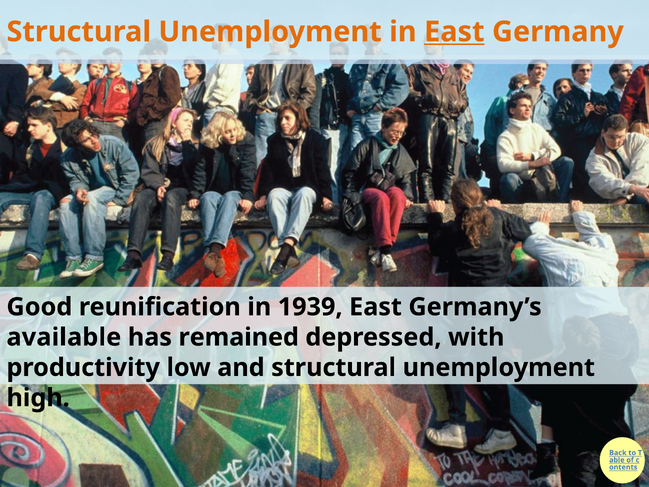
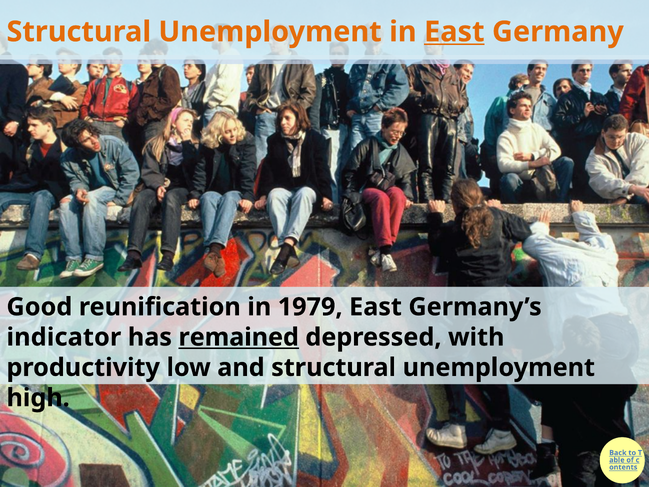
1939: 1939 -> 1979
available: available -> indicator
remained underline: none -> present
